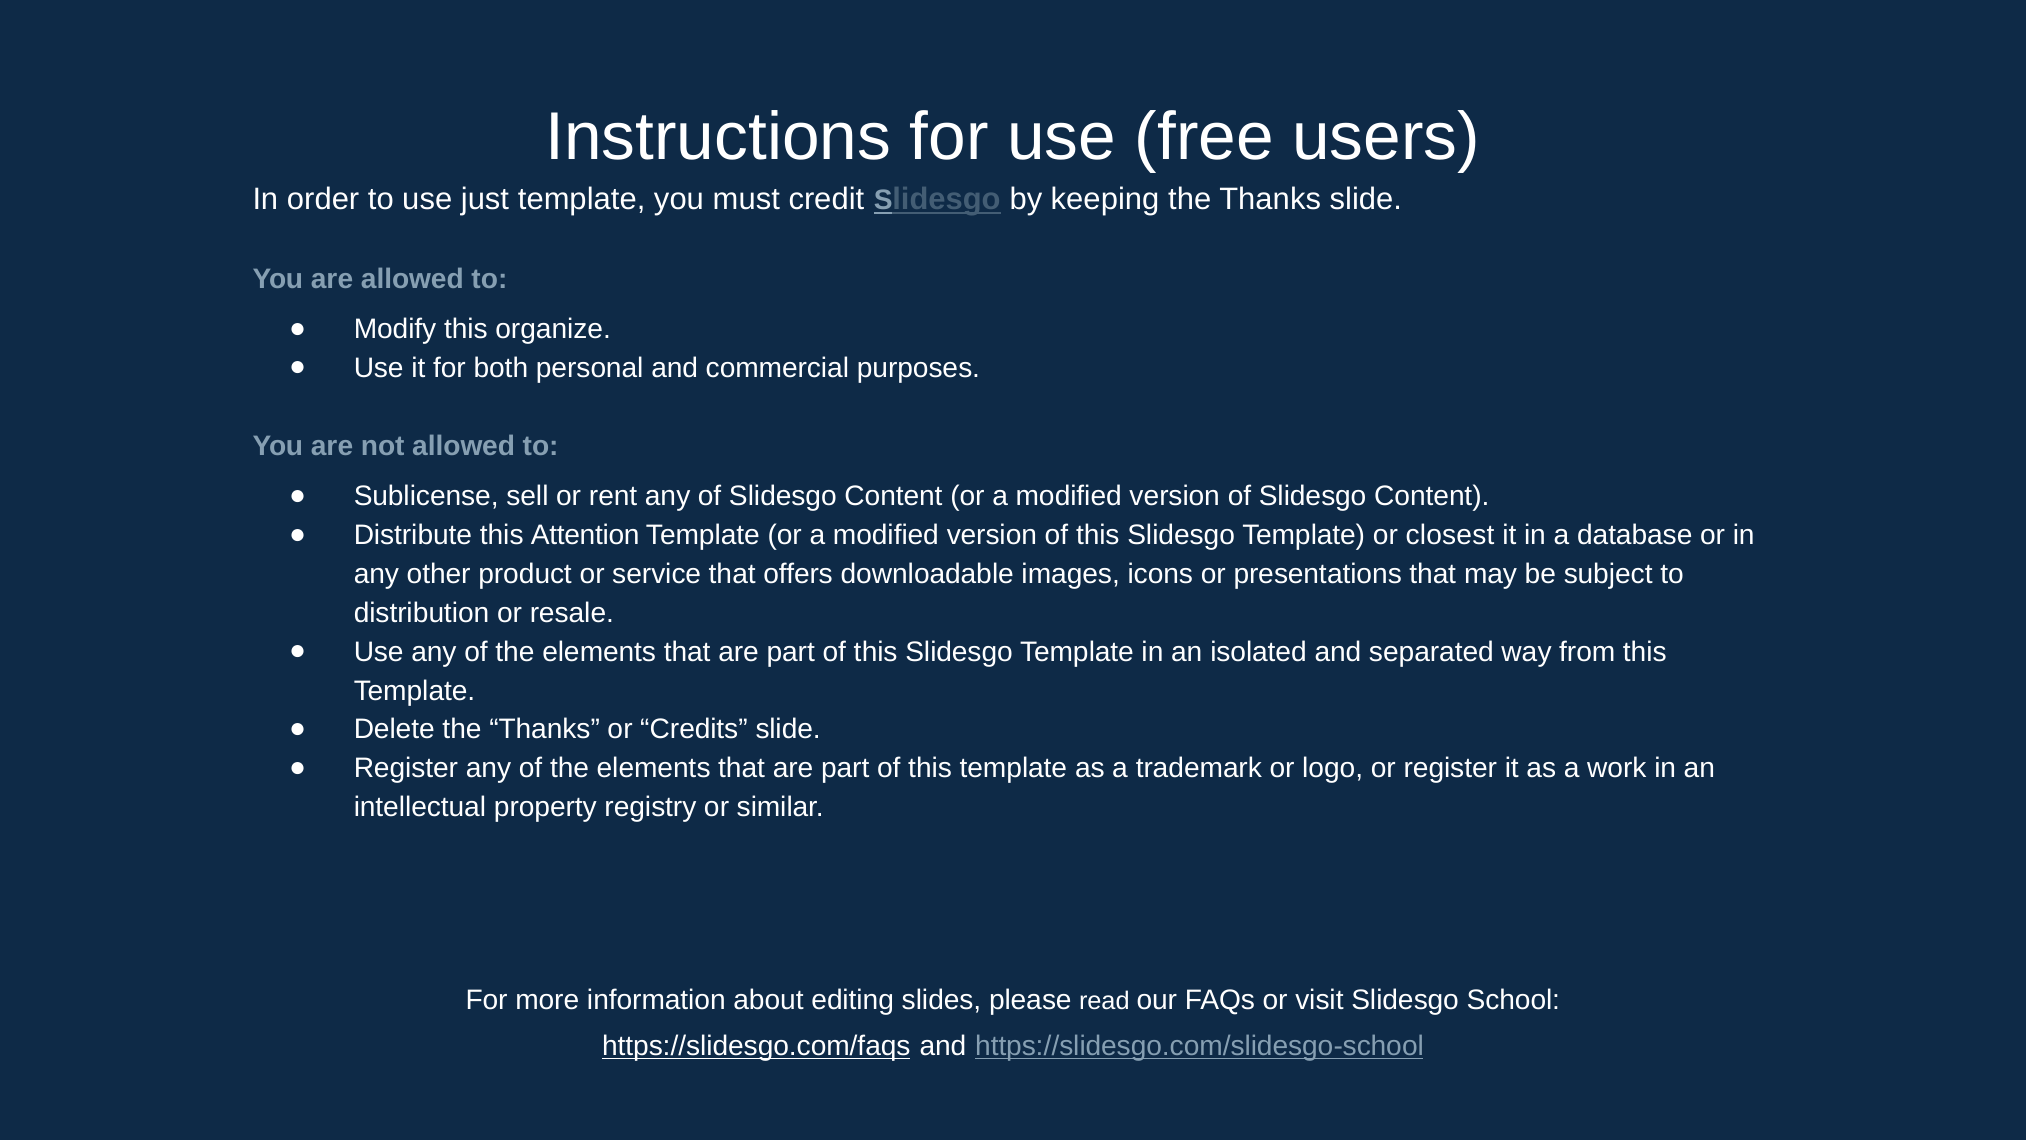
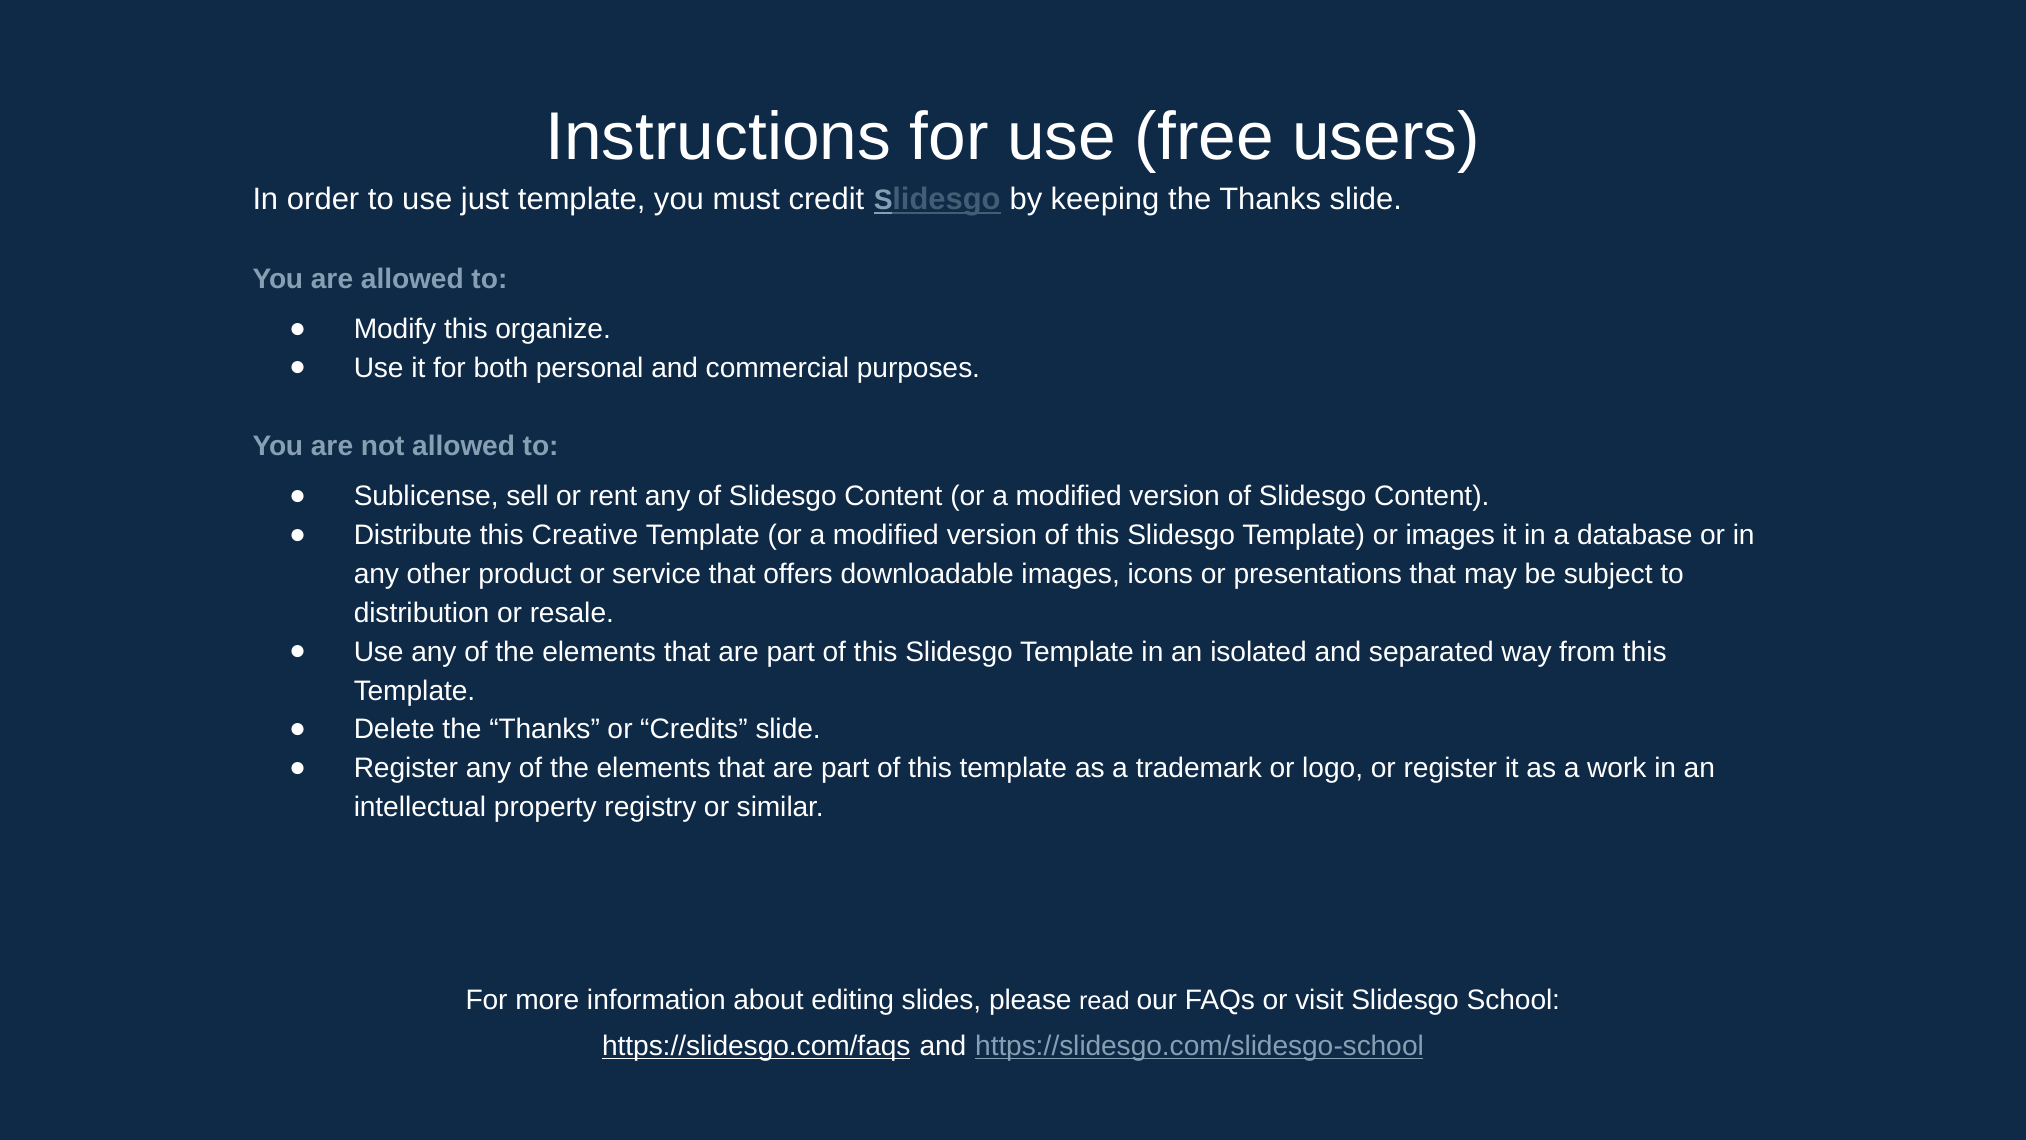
Attention: Attention -> Creative
or closest: closest -> images
